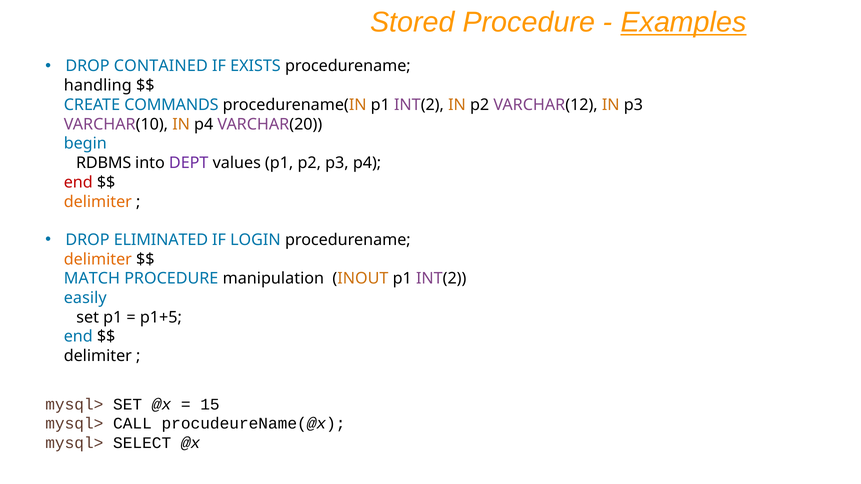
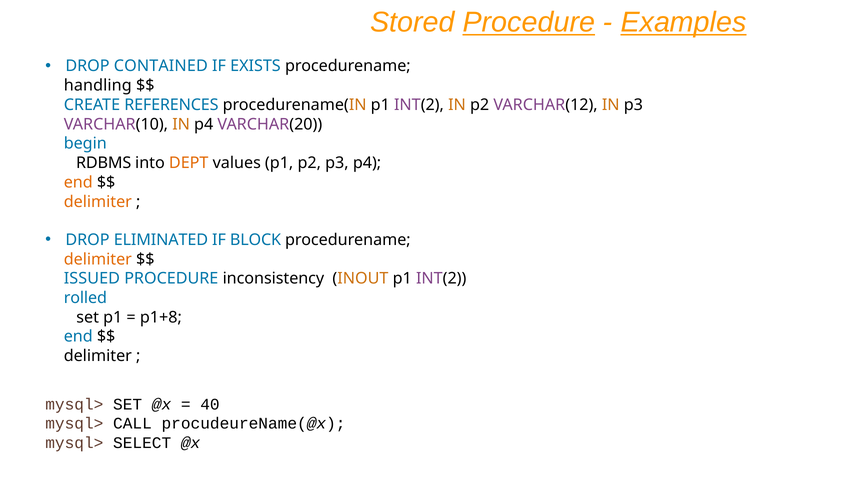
Procedure at (529, 22) underline: none -> present
COMMANDS: COMMANDS -> REFERENCES
DEPT colour: purple -> orange
end at (78, 182) colour: red -> orange
LOGIN: LOGIN -> BLOCK
MATCH: MATCH -> ISSUED
manipulation: manipulation -> inconsistency
easily: easily -> rolled
p1+5: p1+5 -> p1+8
15: 15 -> 40
